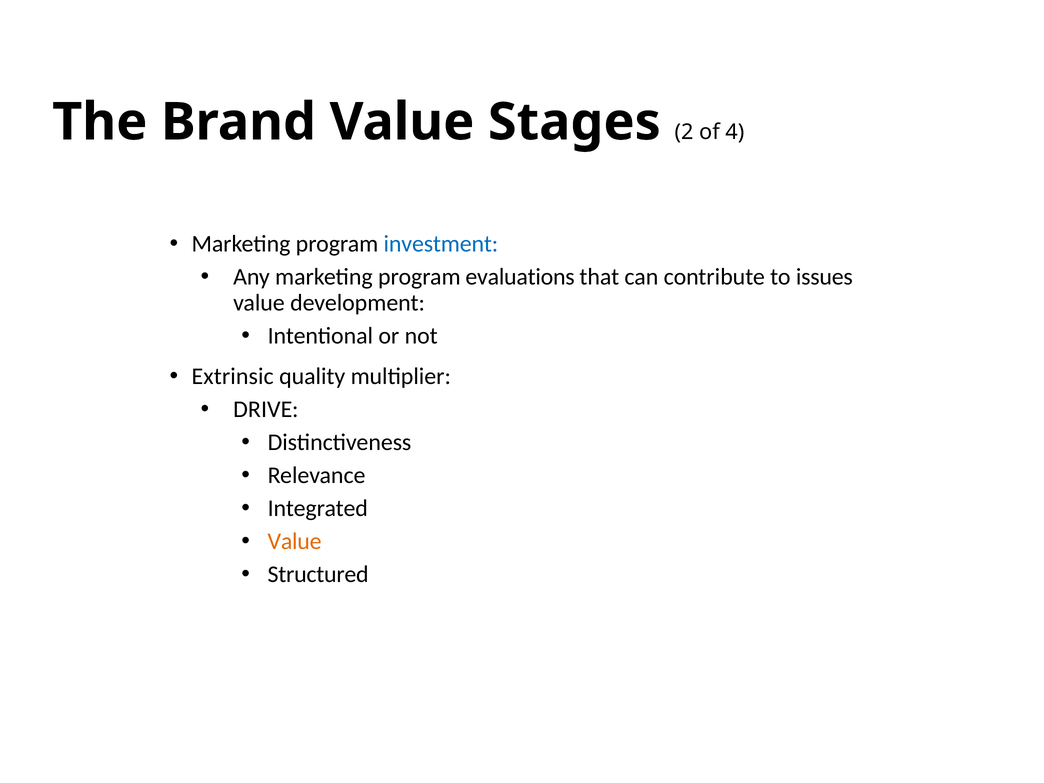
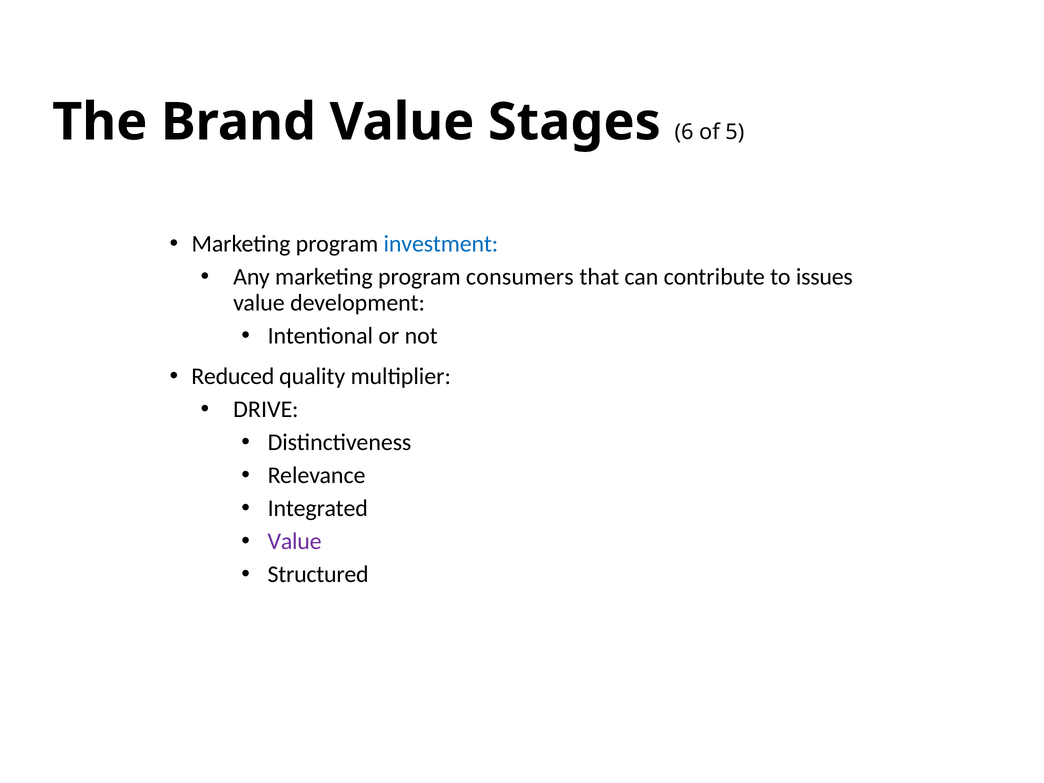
2: 2 -> 6
4: 4 -> 5
evaluations: evaluations -> consumers
Extrinsic: Extrinsic -> Reduced
Value at (295, 541) colour: orange -> purple
